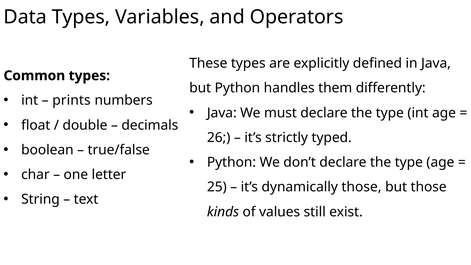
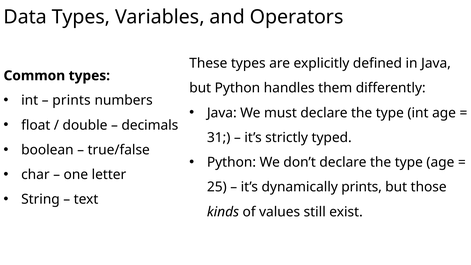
26: 26 -> 31
dynamically those: those -> prints
